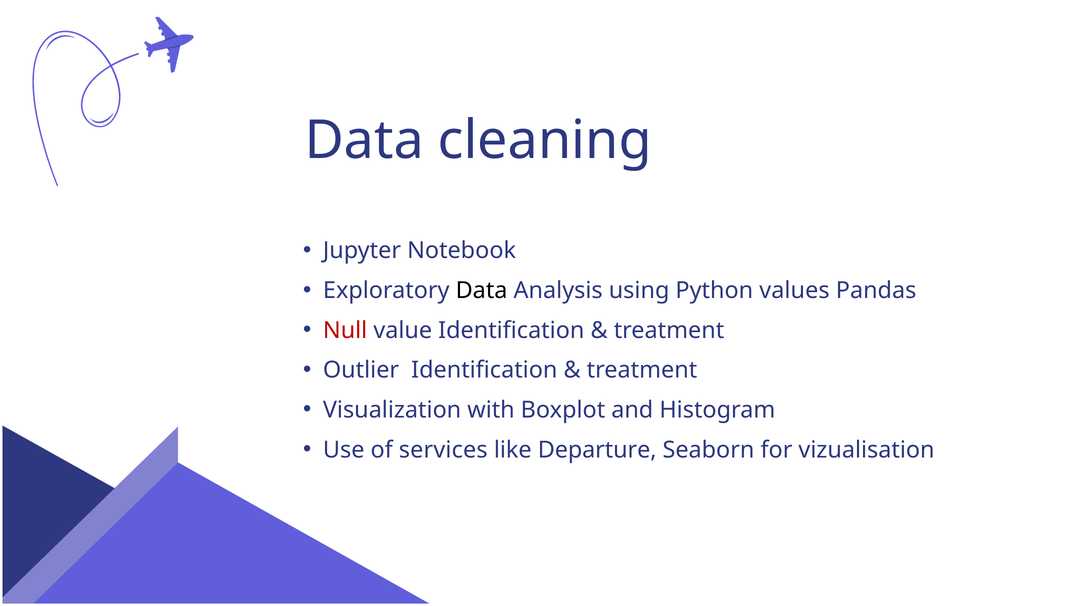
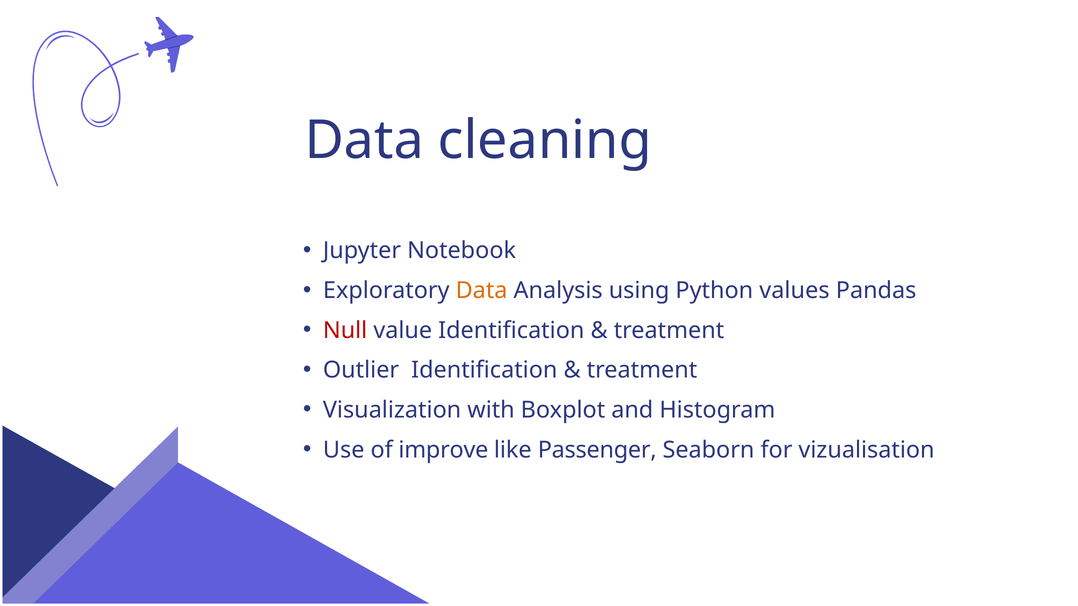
Data at (482, 291) colour: black -> orange
services: services -> improve
Departure: Departure -> Passenger
